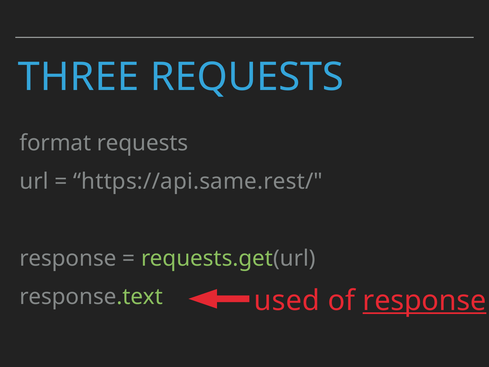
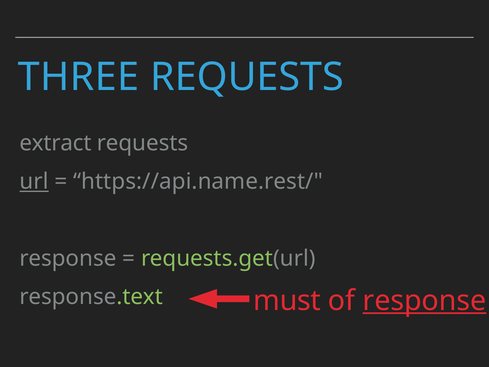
format: format -> extract
url underline: none -> present
https://api.same.rest/: https://api.same.rest/ -> https://api.name.rest/
used: used -> must
